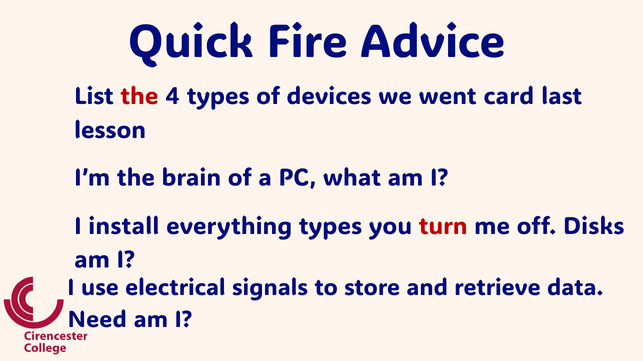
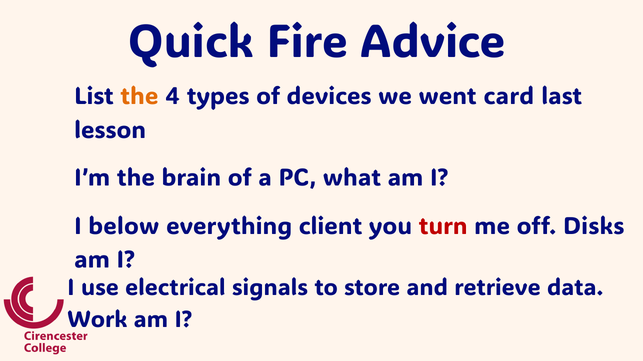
the at (139, 97) colour: red -> orange
install: install -> below
everything types: types -> client
Need: Need -> Work
